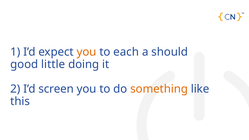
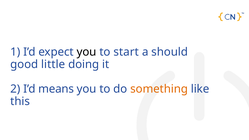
you at (87, 52) colour: orange -> black
each: each -> start
screen: screen -> means
